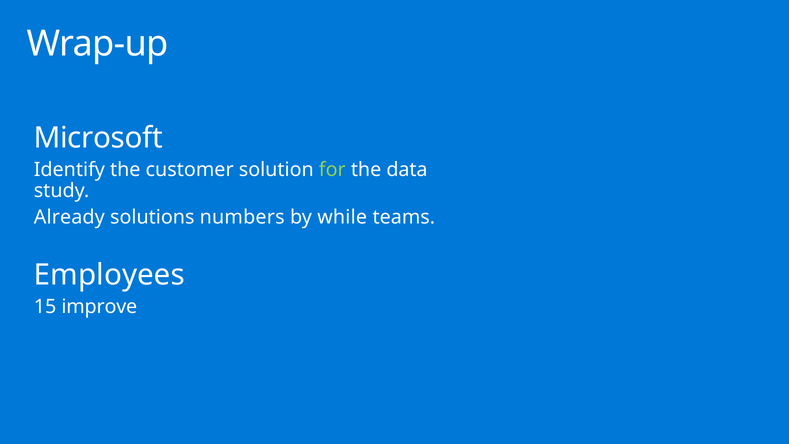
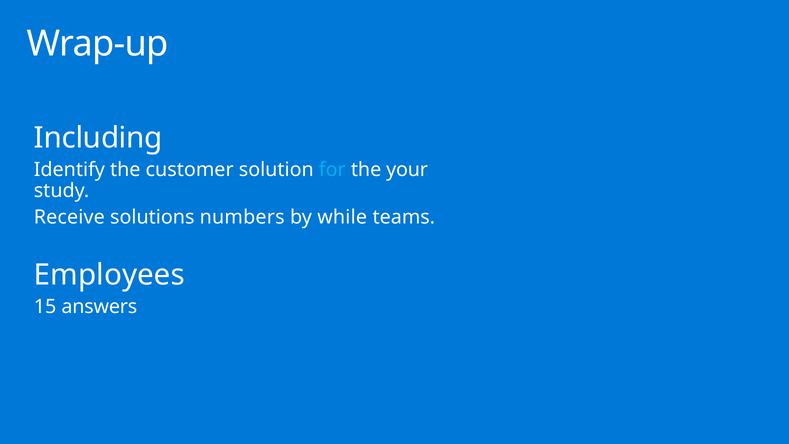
Microsoft: Microsoft -> Including
for colour: light green -> light blue
data: data -> your
Already: Already -> Receive
improve: improve -> answers
